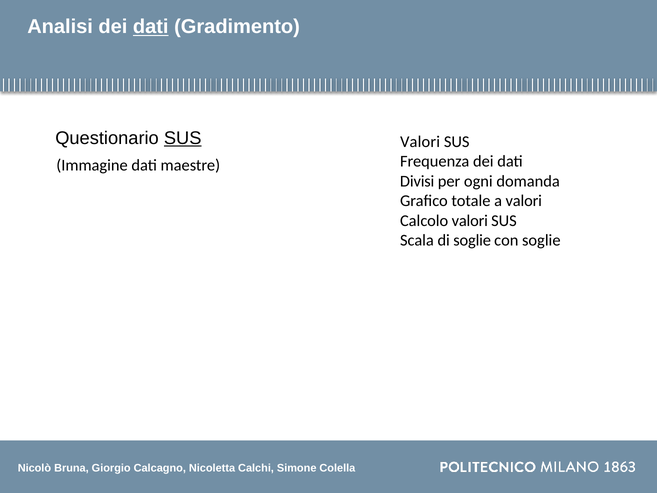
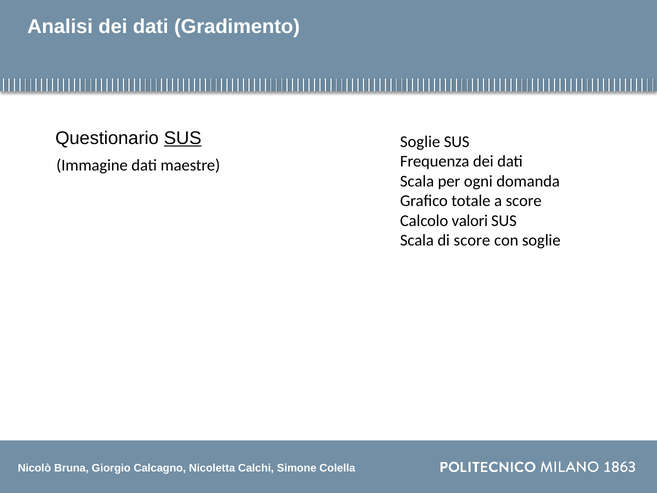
dati at (151, 27) underline: present -> none
Valori at (420, 142): Valori -> Soglie
Divisi at (417, 181): Divisi -> Scala
a valori: valori -> score
di soglie: soglie -> score
